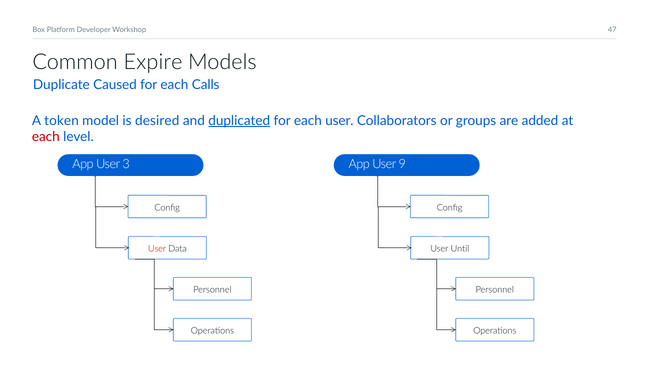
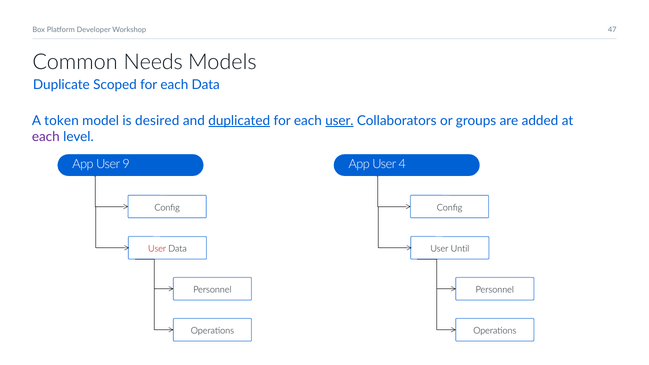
Expire: Expire -> Needs
Caused: Caused -> Scoped
each Calls: Calls -> Data
user at (339, 121) underline: none -> present
each at (46, 137) colour: red -> purple
3: 3 -> 9
9: 9 -> 4
